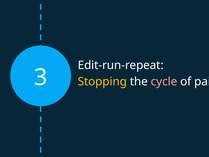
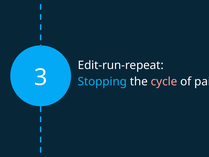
Stopping colour: yellow -> light blue
